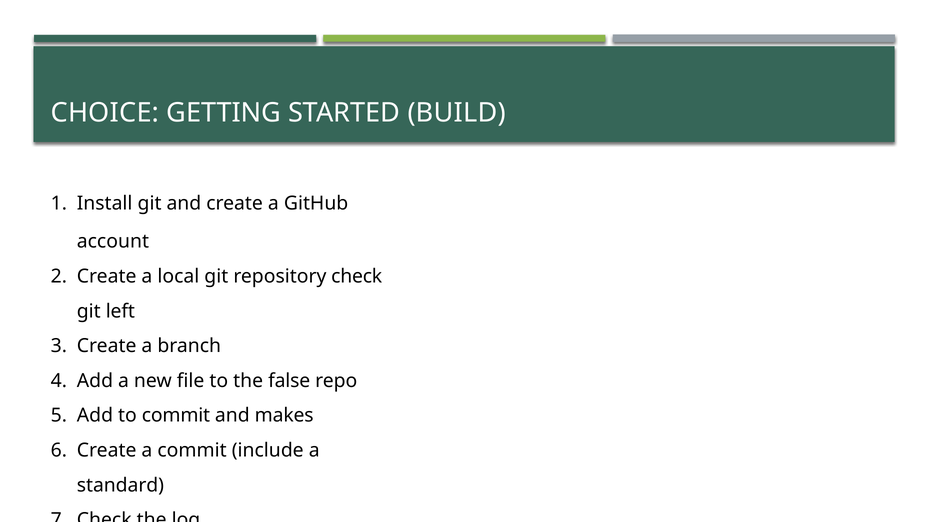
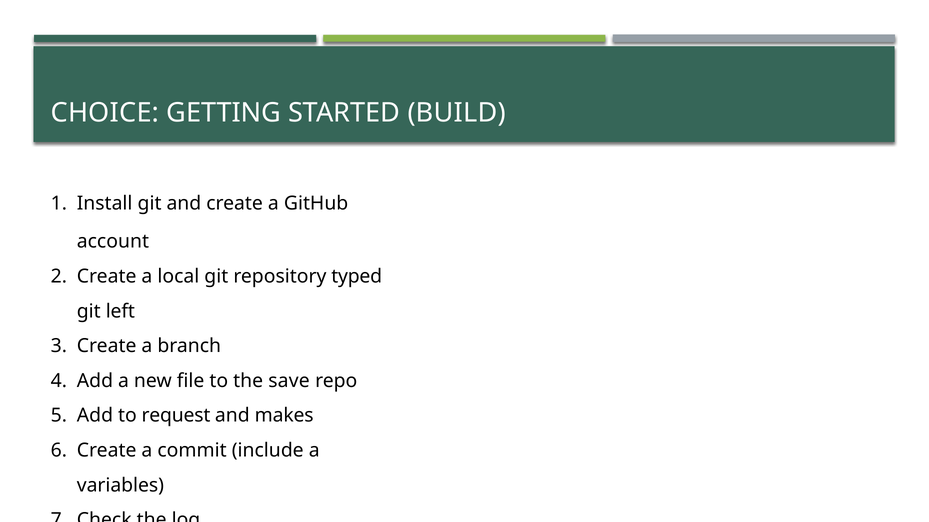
repository check: check -> typed
false: false -> save
to commit: commit -> request
standard: standard -> variables
